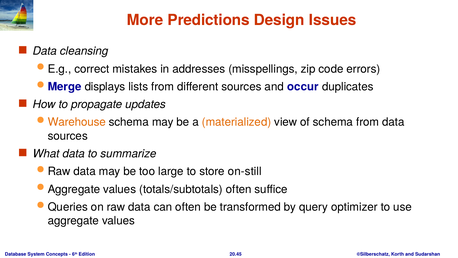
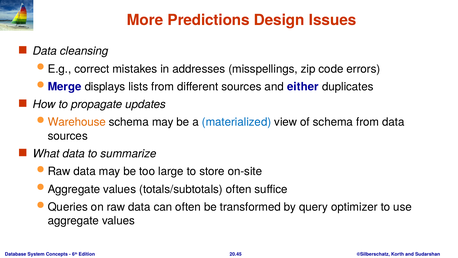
occur: occur -> either
materialized colour: orange -> blue
on-still: on-still -> on-site
